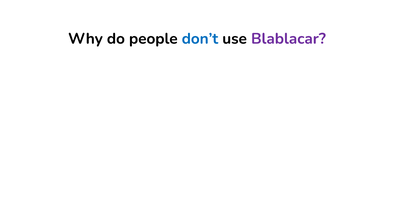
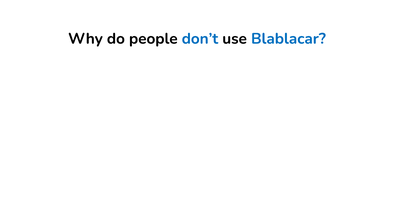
Blablacar colour: purple -> blue
